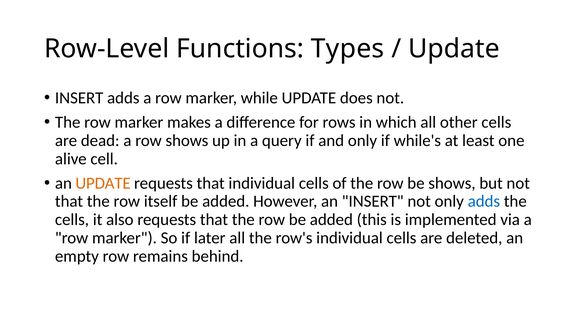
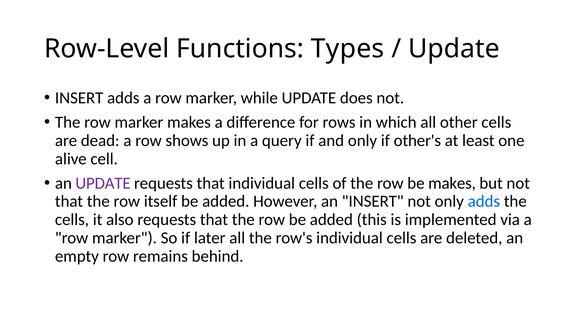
while's: while's -> other's
UPDATE at (103, 183) colour: orange -> purple
be shows: shows -> makes
